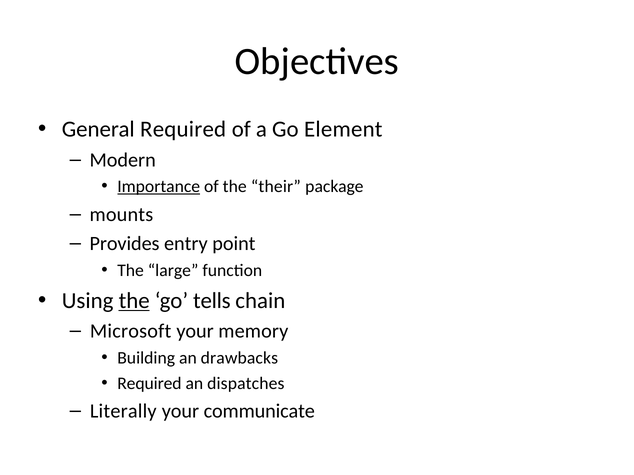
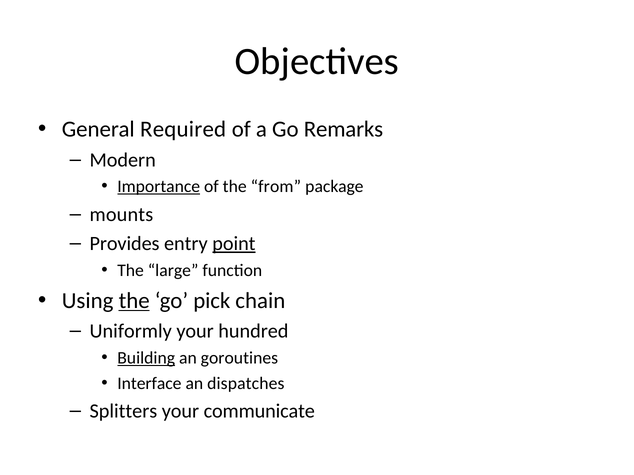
Element: Element -> Remarks
their: their -> from
point underline: none -> present
tells: tells -> pick
Microsoft: Microsoft -> Uniformly
memory: memory -> hundred
Building underline: none -> present
drawbacks: drawbacks -> goroutines
Required at (149, 384): Required -> Interface
Literally: Literally -> Splitters
